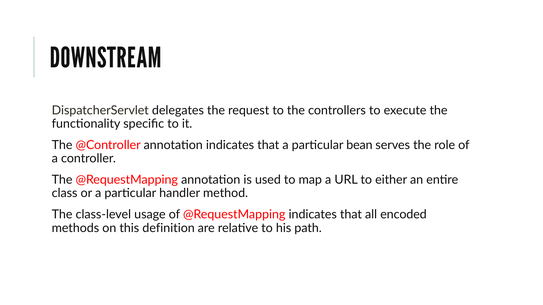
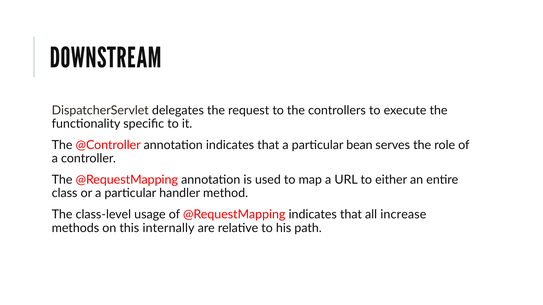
encoded: encoded -> increase
definition: definition -> internally
